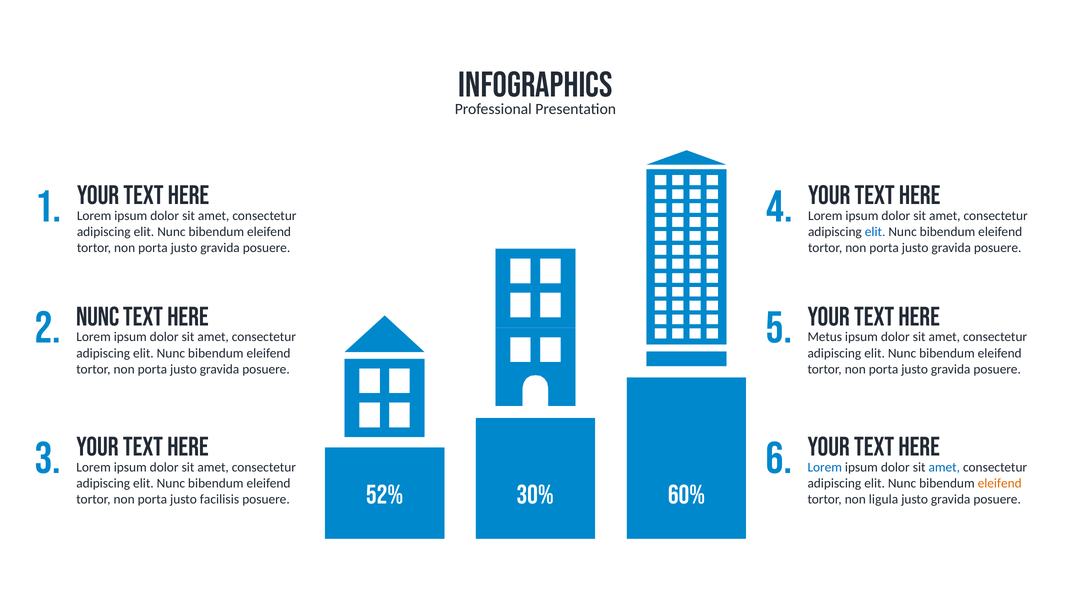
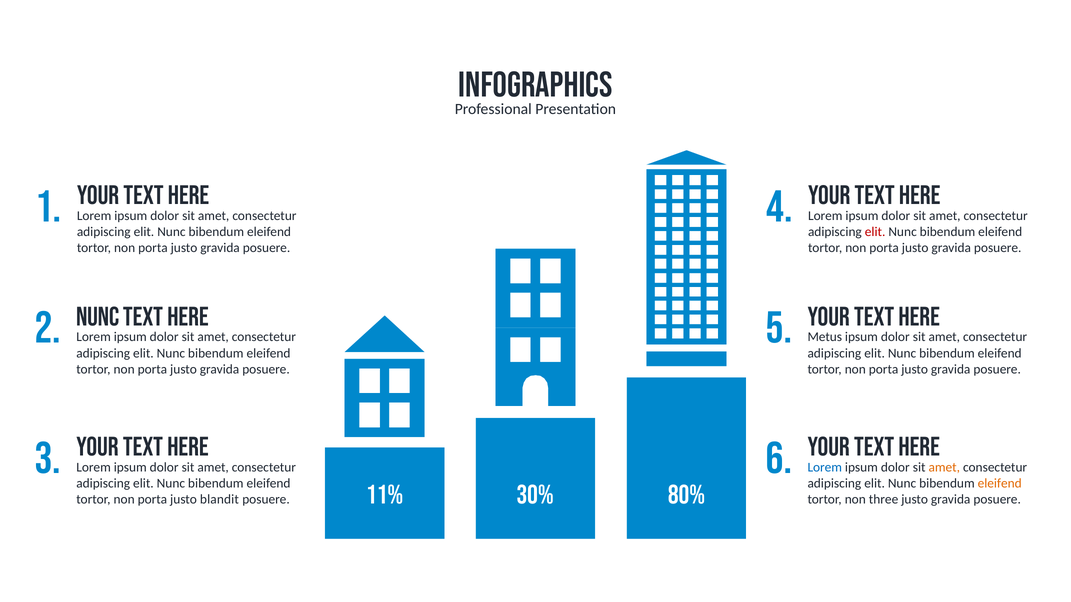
elit at (875, 232) colour: blue -> red
amet at (944, 468) colour: blue -> orange
52%: 52% -> 11%
60%: 60% -> 80%
facilisis: facilisis -> blandit
ligula: ligula -> three
